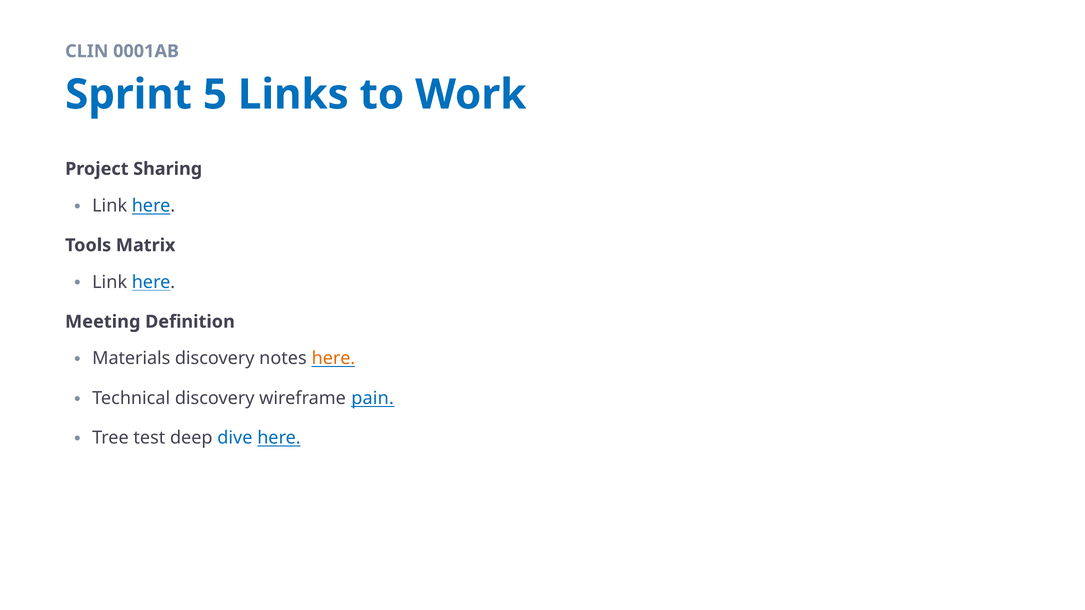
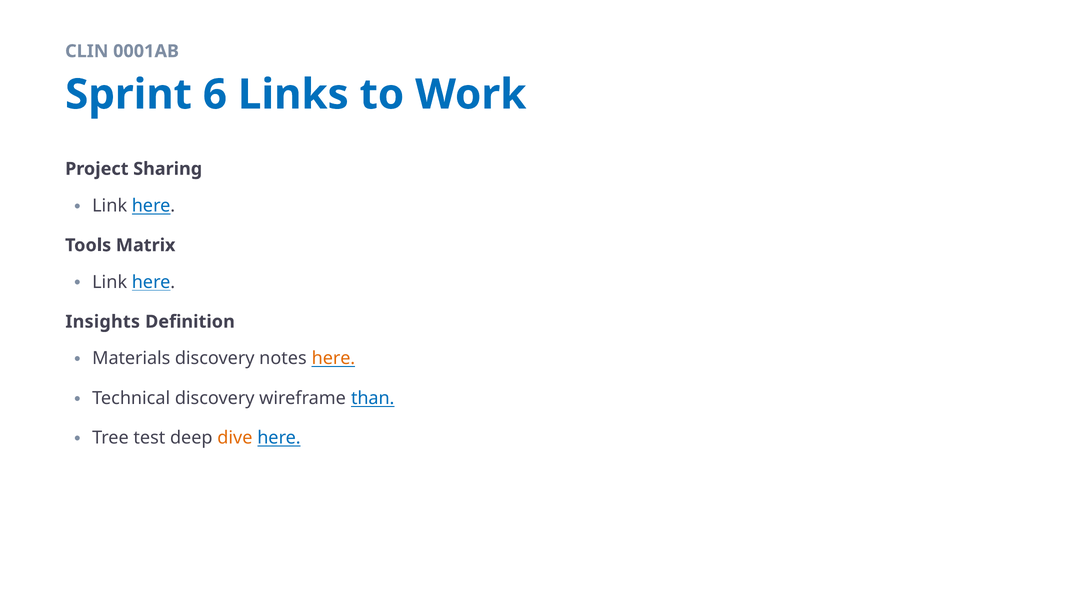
5: 5 -> 6
Meeting: Meeting -> Insights
pain: pain -> than
dive colour: blue -> orange
